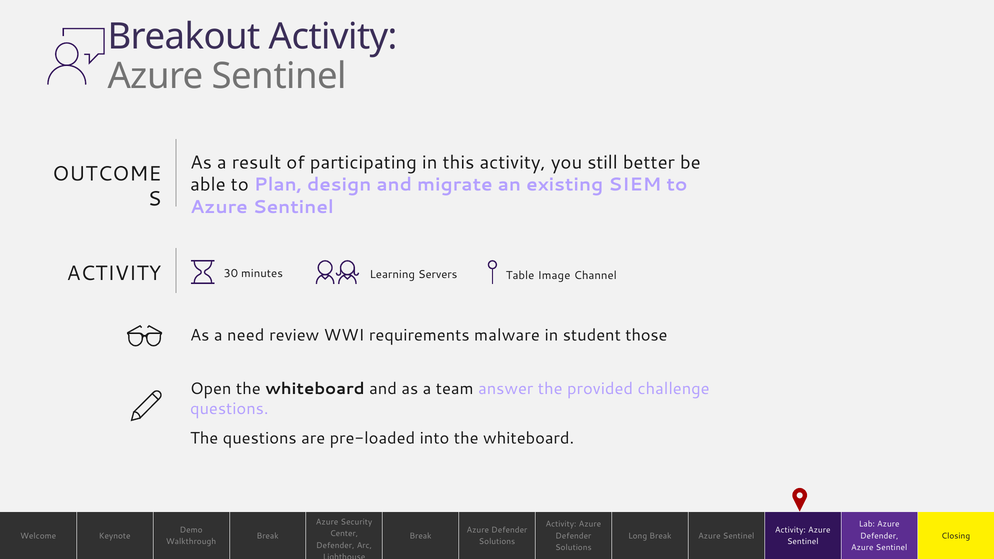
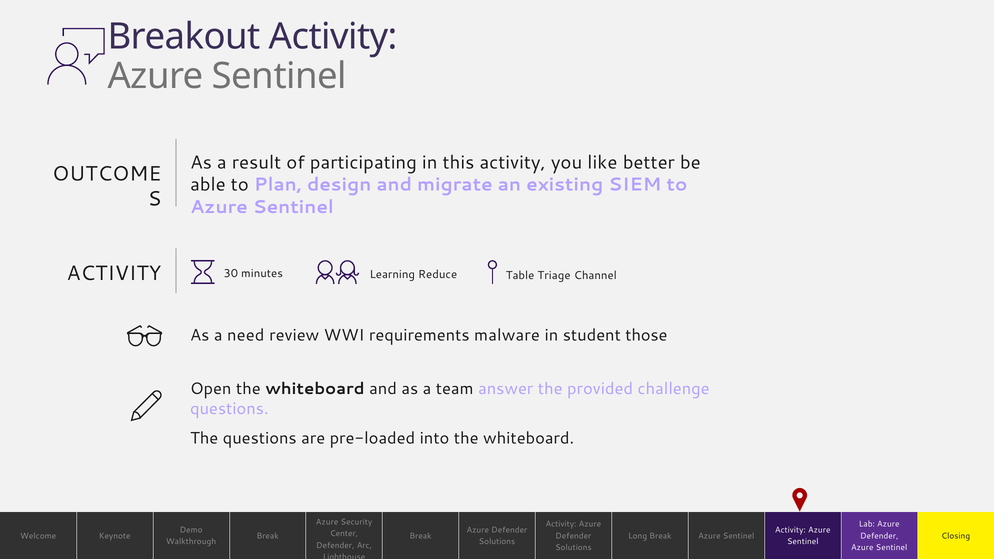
still: still -> like
Servers: Servers -> Reduce
Image: Image -> Triage
